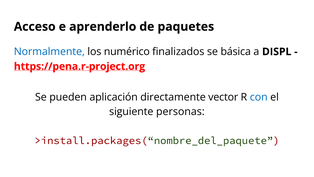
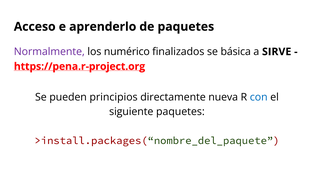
Normalmente colour: blue -> purple
DISPL: DISPL -> SIRVE
aplicación: aplicación -> principios
vector: vector -> nueva
siguiente personas: personas -> paquetes
